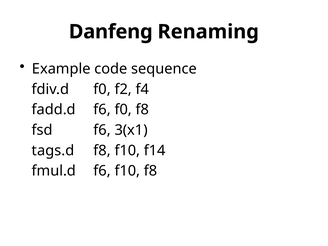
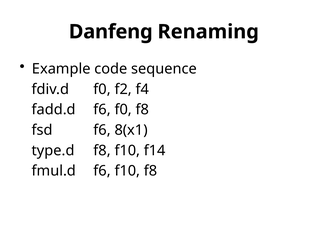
3(x1: 3(x1 -> 8(x1
tags.d: tags.d -> type.d
